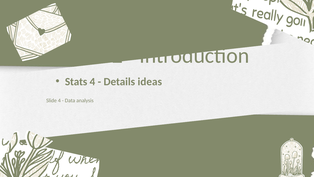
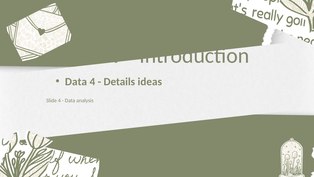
2: 2 -> 9
Stats at (76, 81): Stats -> Data
